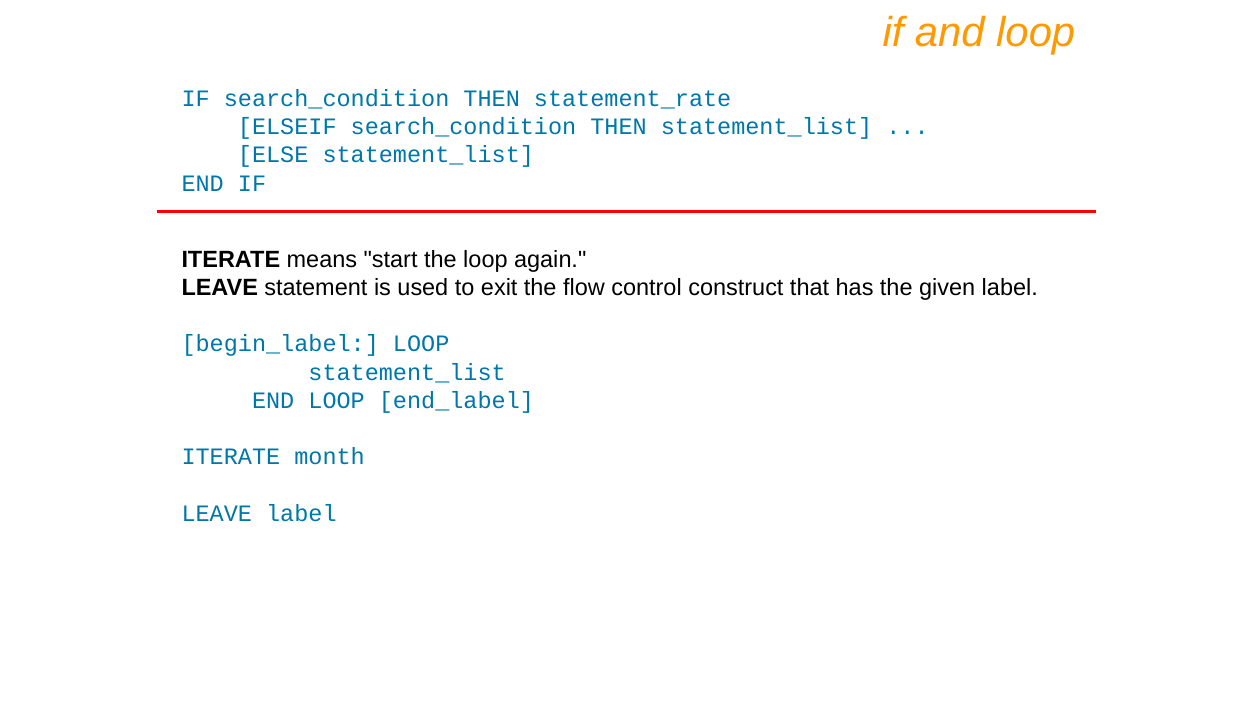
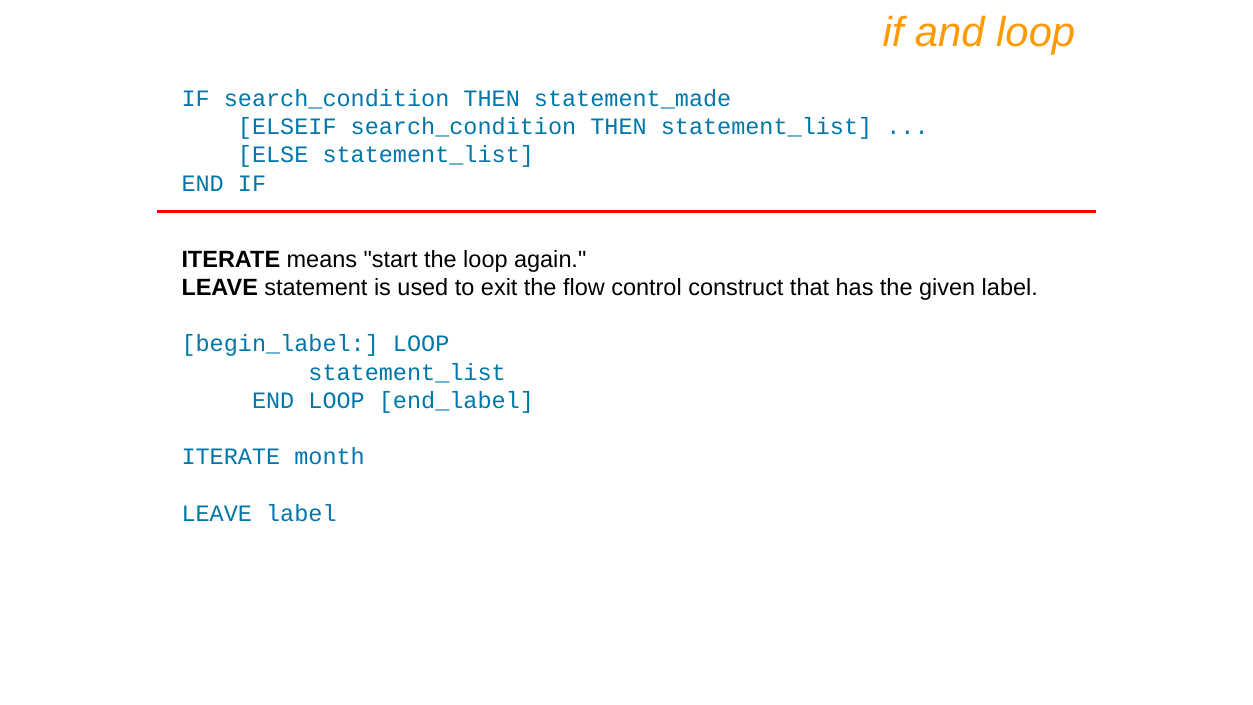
statement_rate: statement_rate -> statement_made
